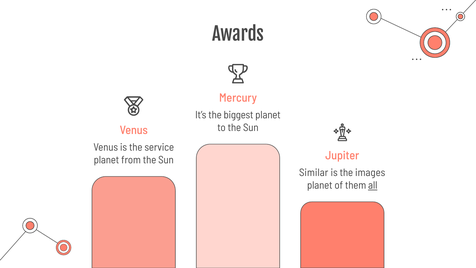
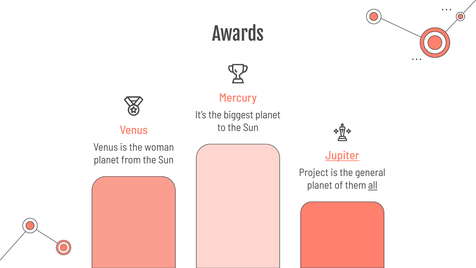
service: service -> woman
Jupiter underline: none -> present
Similar: Similar -> Project
images: images -> general
